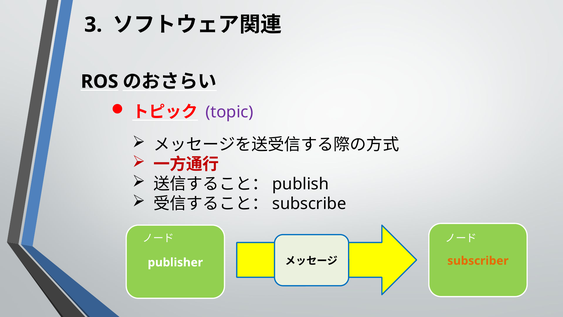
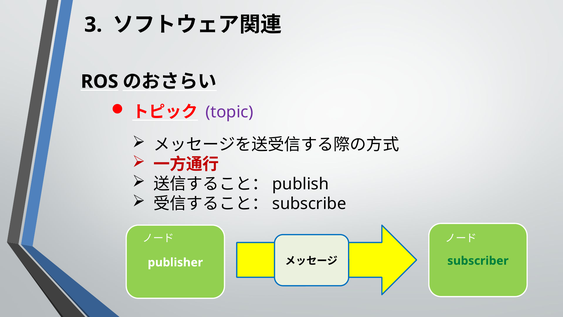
subscriber colour: orange -> green
